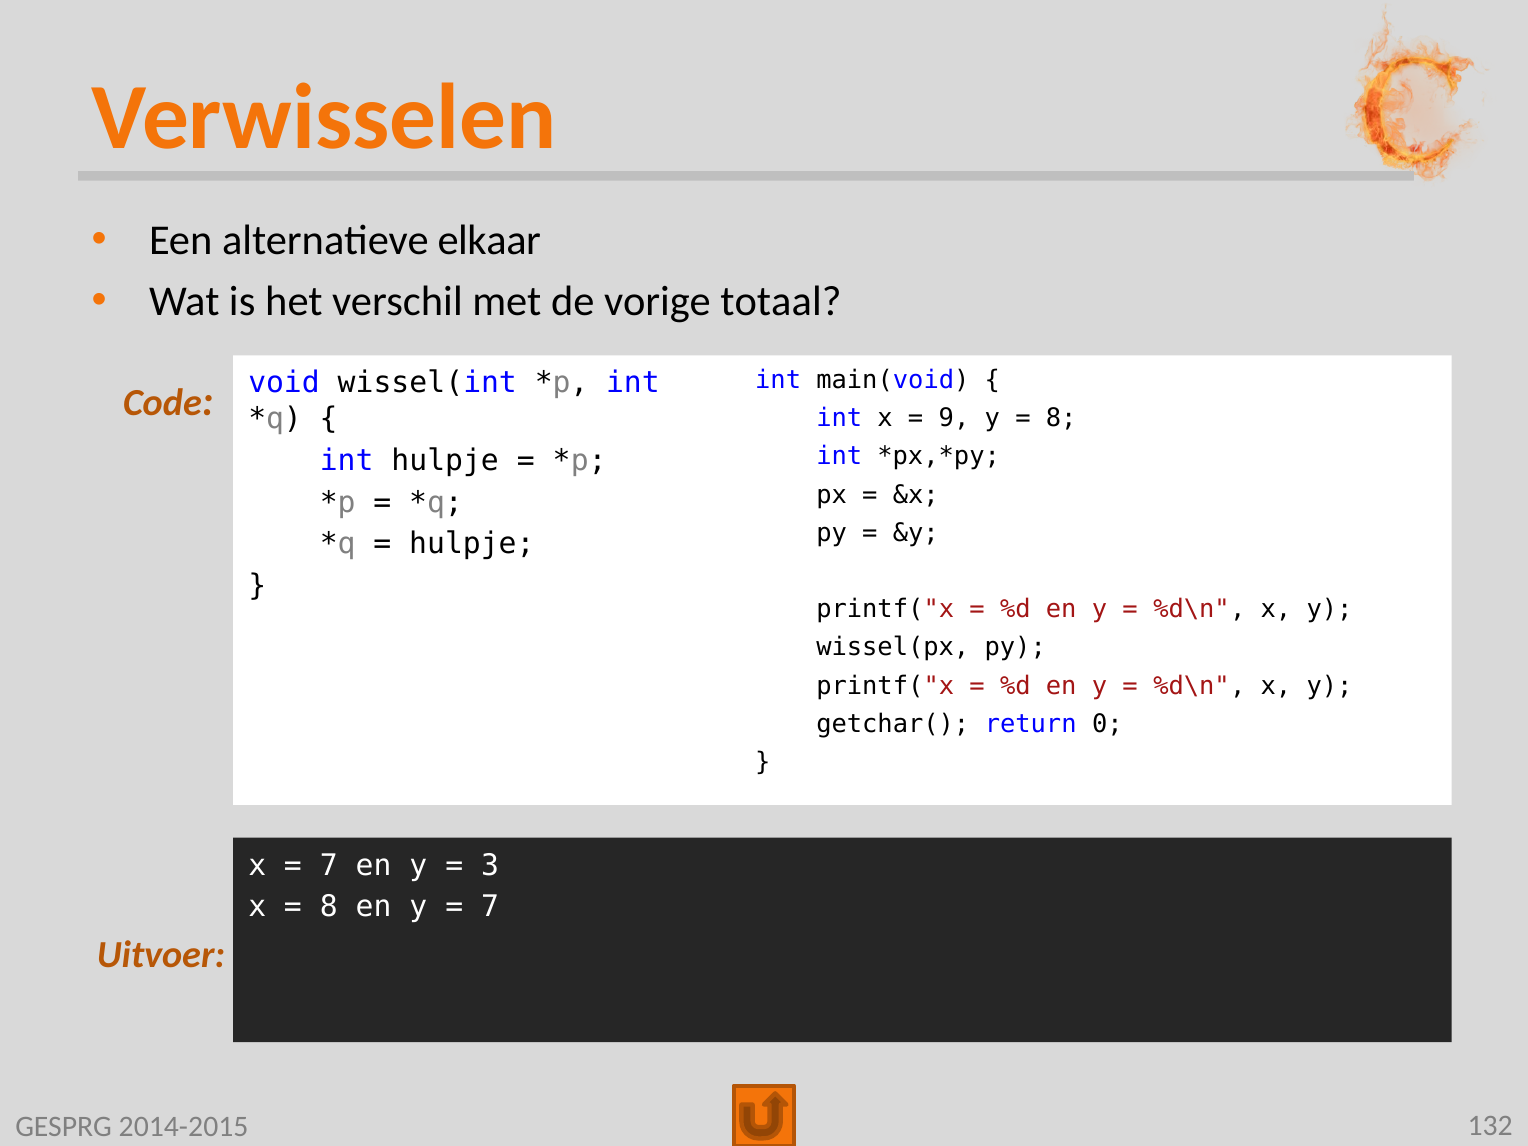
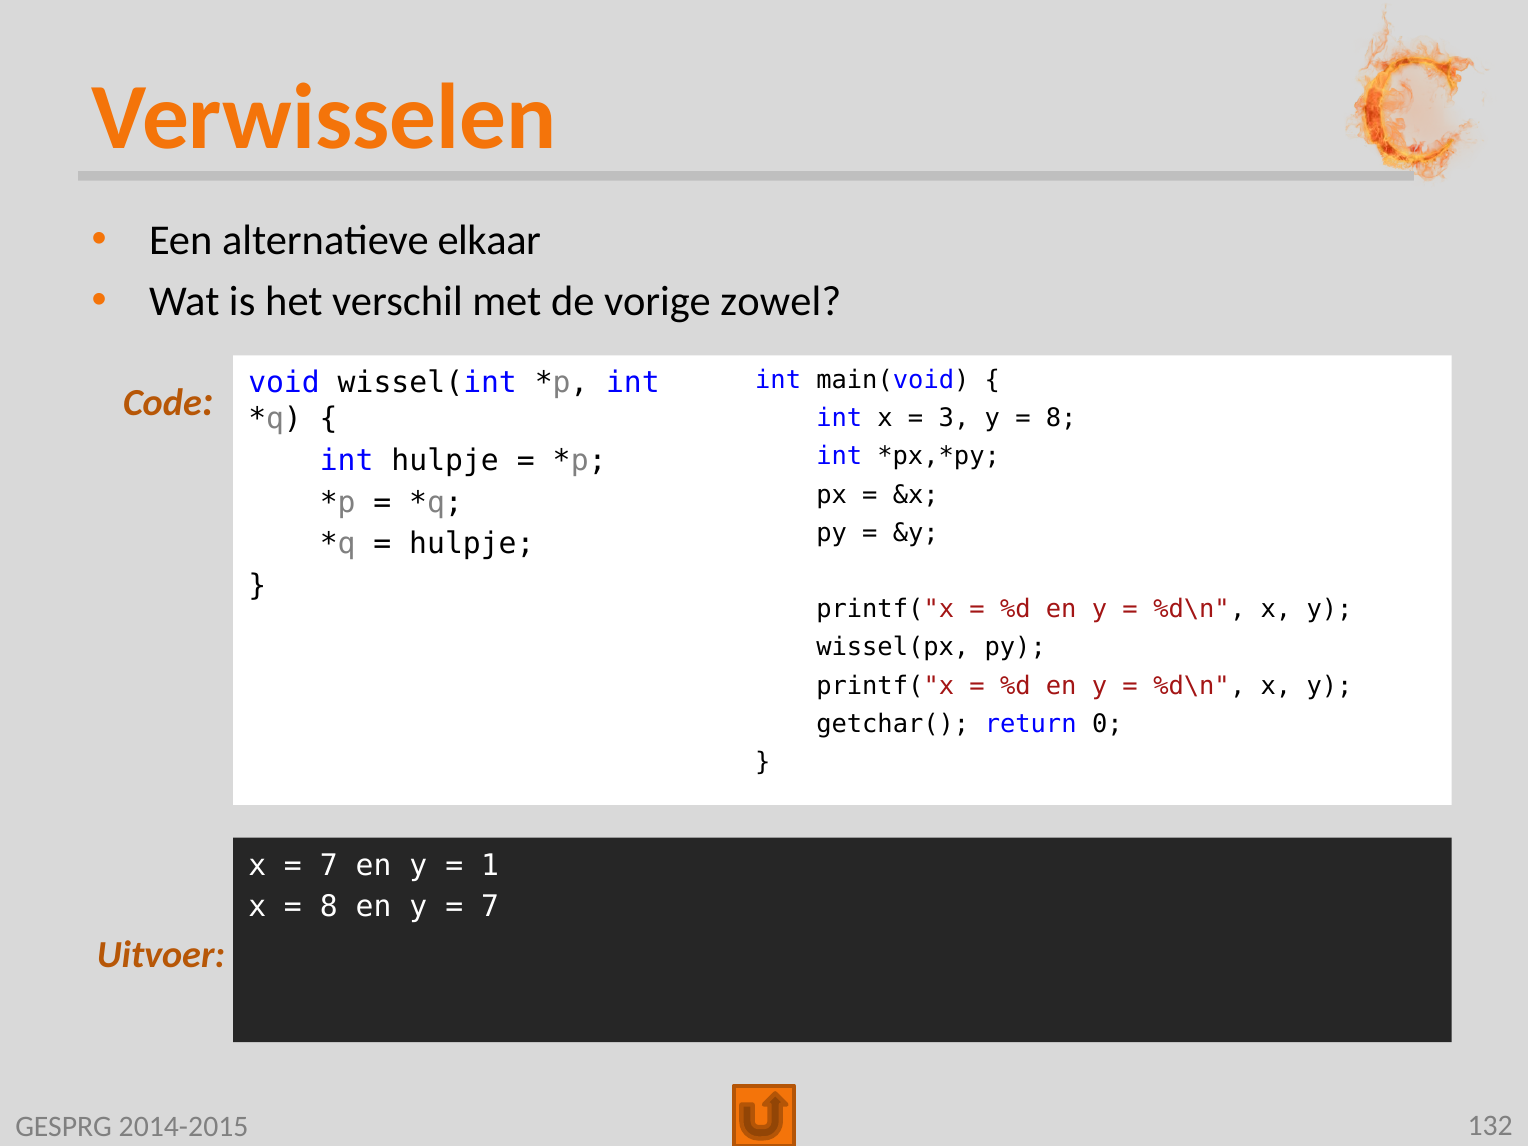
totaal: totaal -> zowel
9: 9 -> 3
3: 3 -> 1
